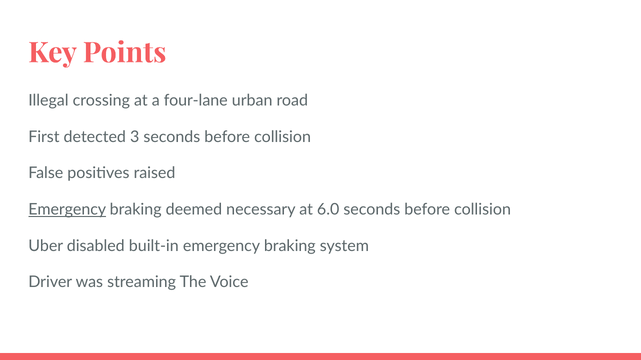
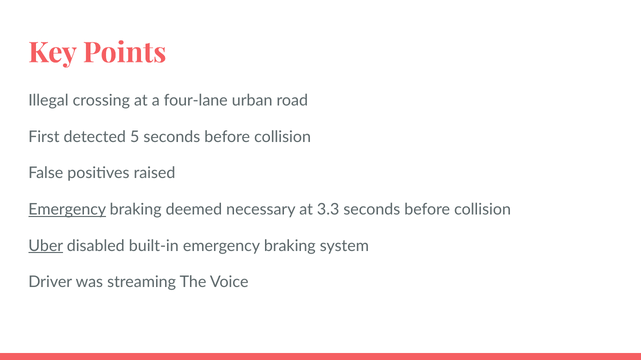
3: 3 -> 5
6.0: 6.0 -> 3.3
Uber underline: none -> present
